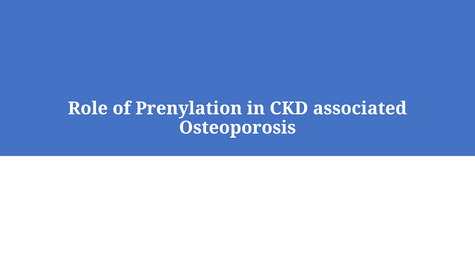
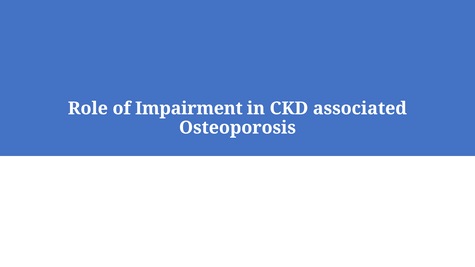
Prenylation: Prenylation -> Impairment
